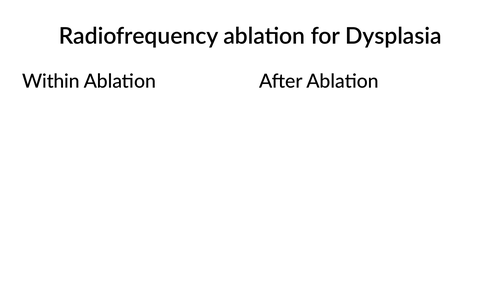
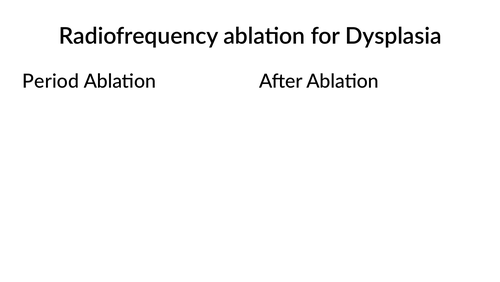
Within: Within -> Period
